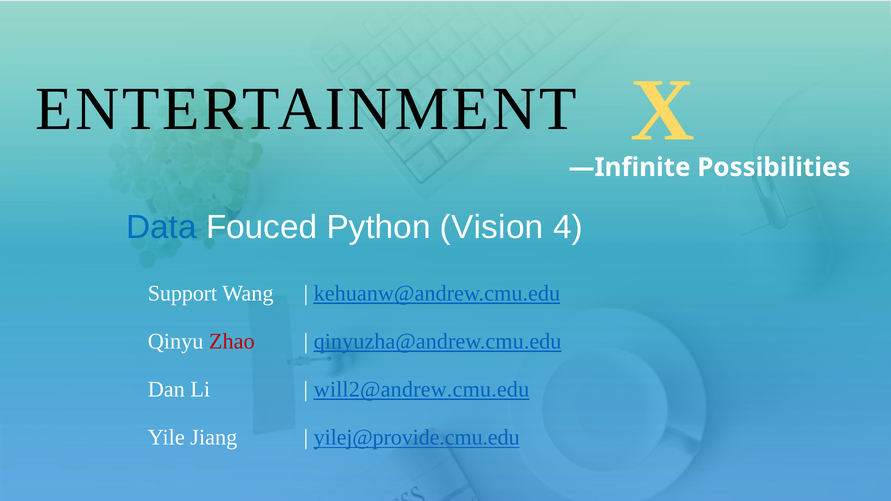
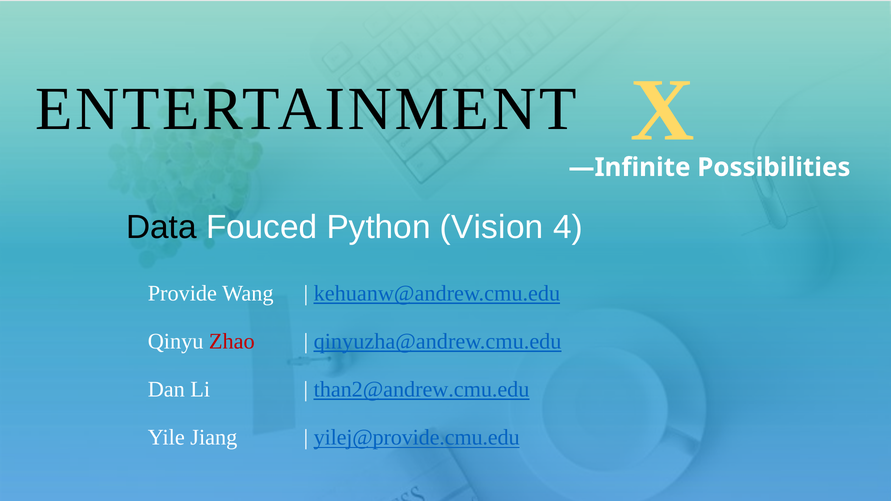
Data colour: blue -> black
Support: Support -> Provide
will2@andrew.cmu.edu: will2@andrew.cmu.edu -> than2@andrew.cmu.edu
